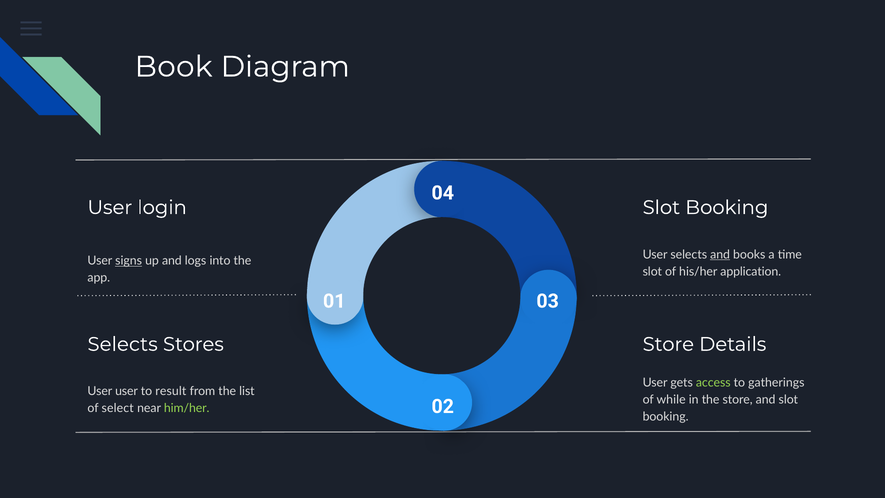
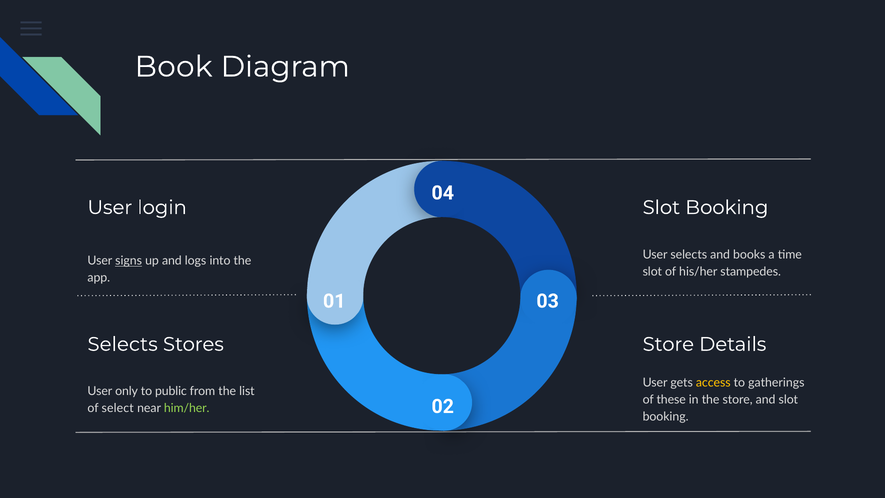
and at (720, 254) underline: present -> none
application: application -> stampedes
access colour: light green -> yellow
User user: user -> only
result: result -> public
while: while -> these
